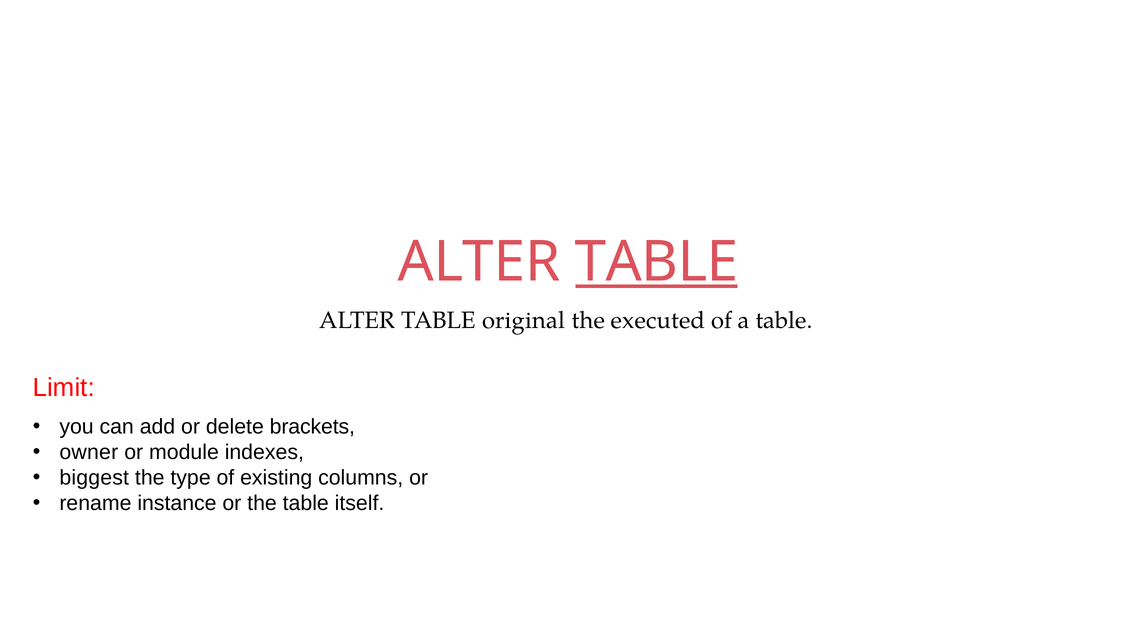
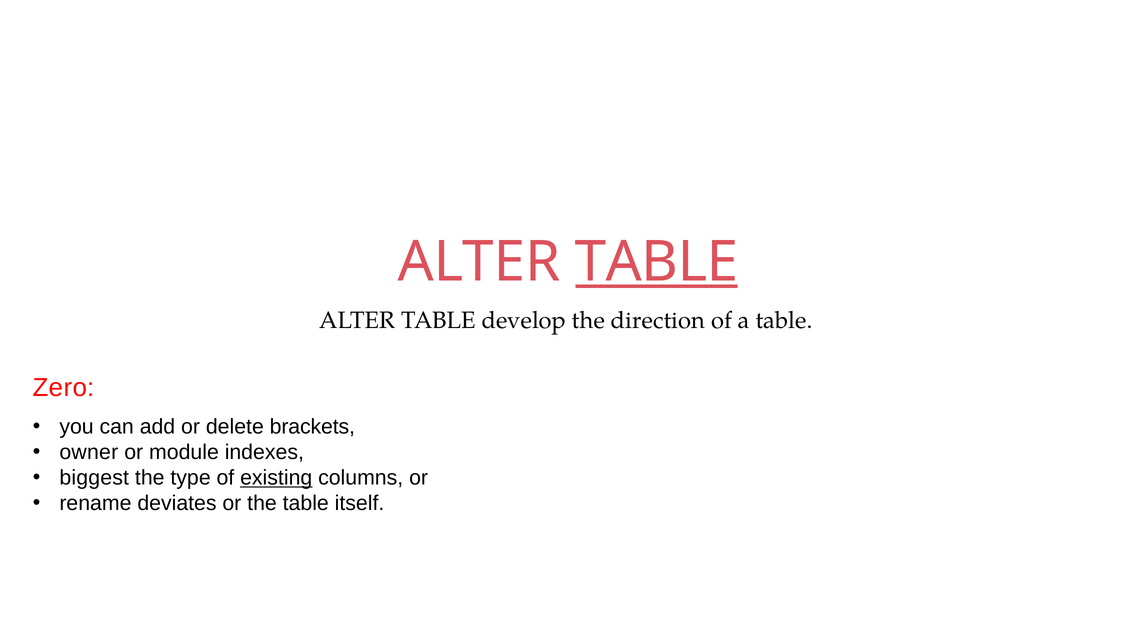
original: original -> develop
executed: executed -> direction
Limit: Limit -> Zero
existing underline: none -> present
instance: instance -> deviates
